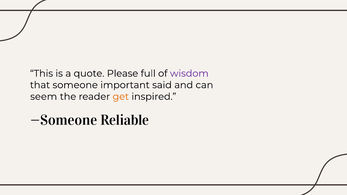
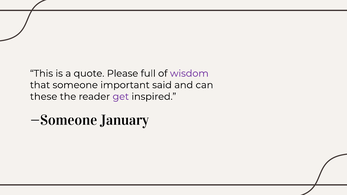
seem: seem -> these
get colour: orange -> purple
Reliable: Reliable -> January
